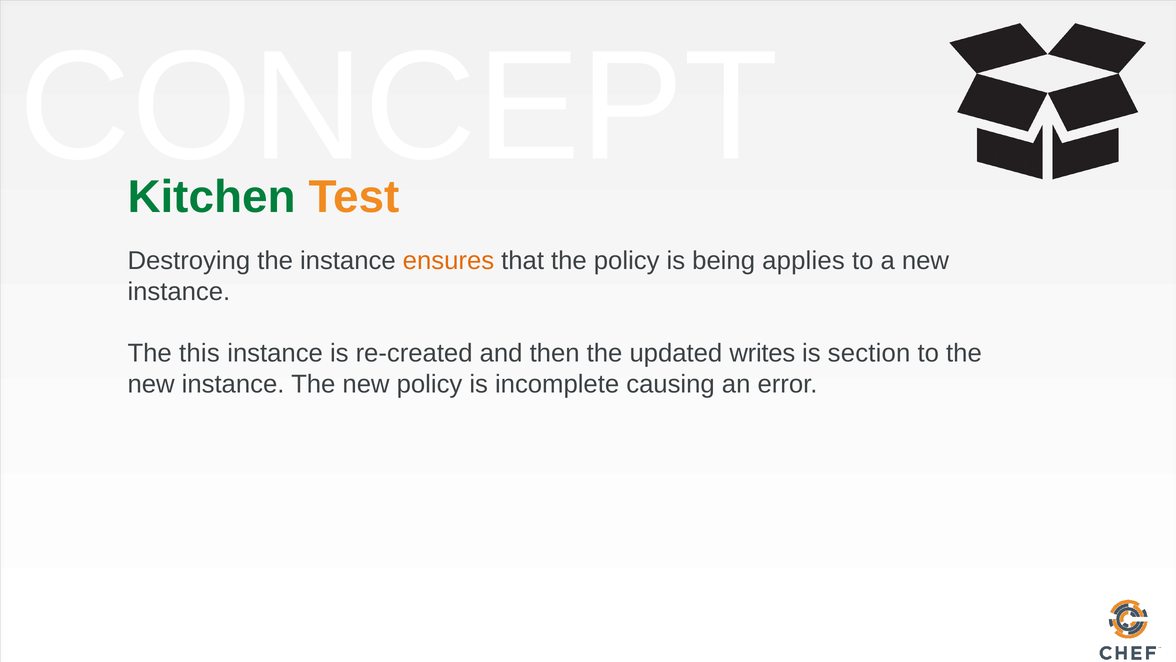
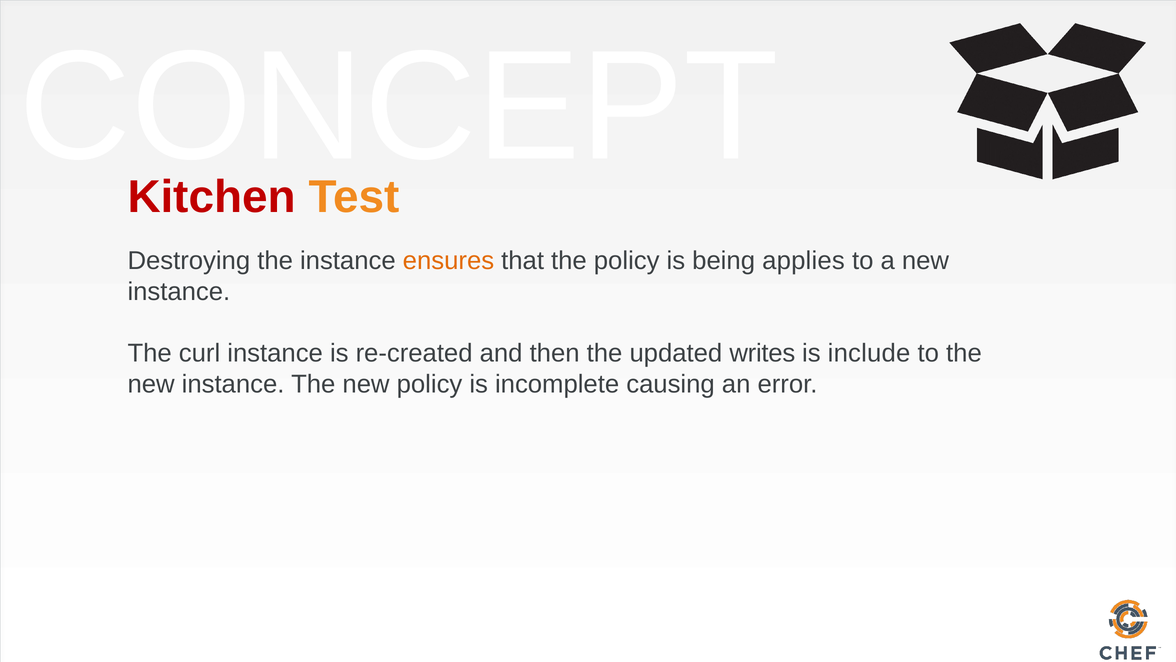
Kitchen colour: green -> red
this: this -> curl
section: section -> include
